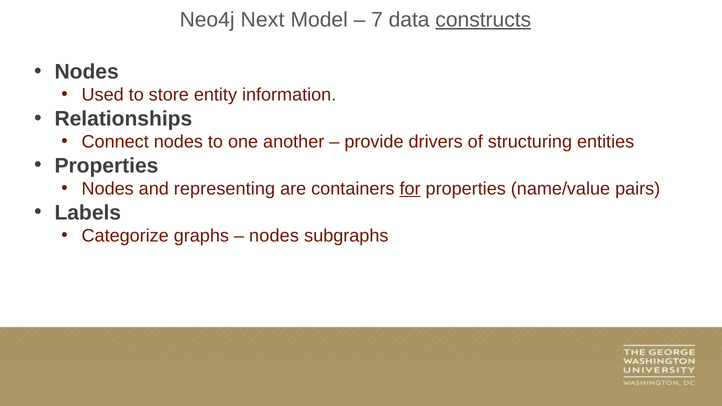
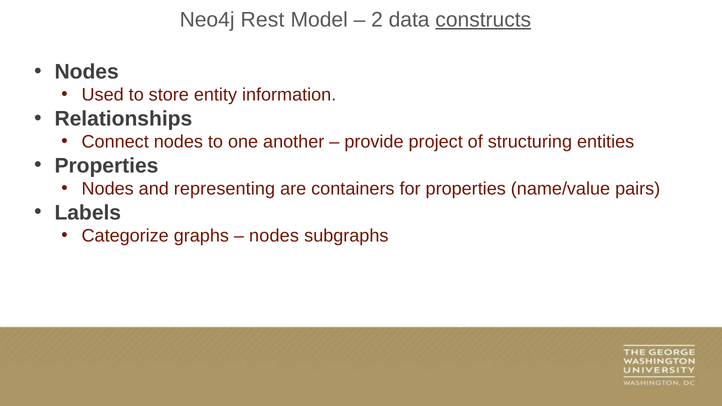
Next: Next -> Rest
7: 7 -> 2
drivers: drivers -> project
for underline: present -> none
